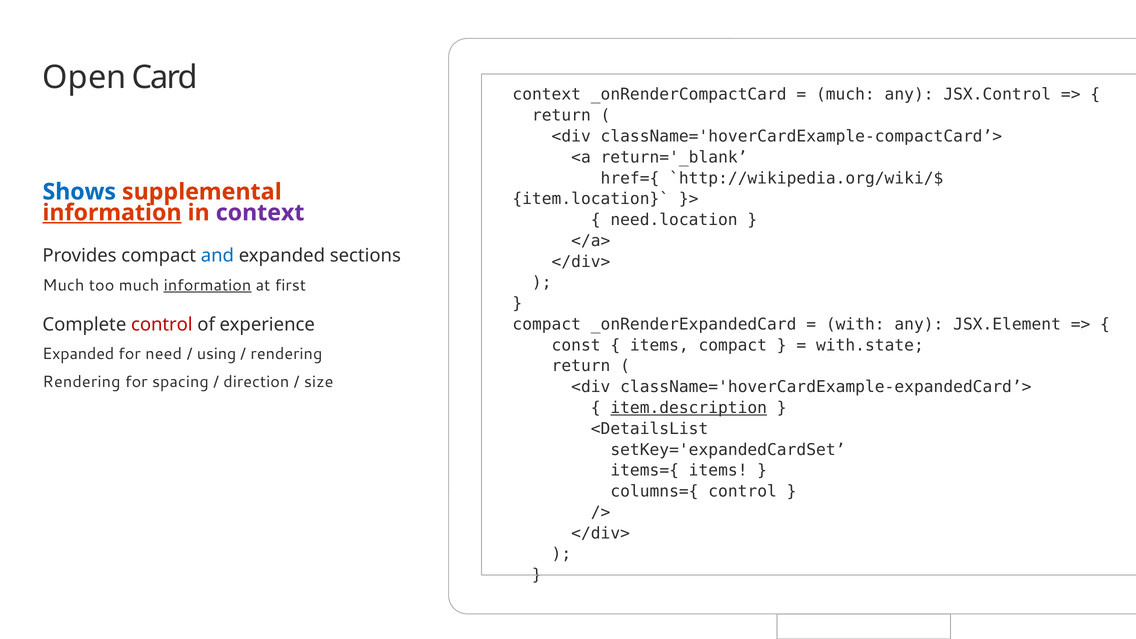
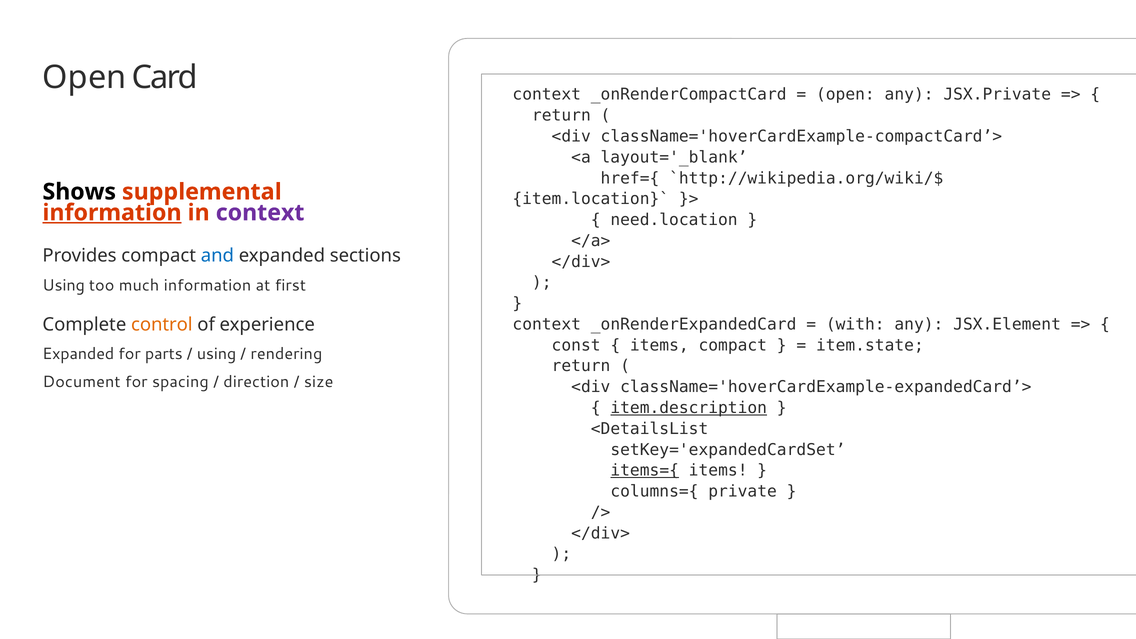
much at (845, 95): much -> open
JSX.Control: JSX.Control -> JSX.Private
return='_blank: return='_blank -> layout='_blank
Shows colour: blue -> black
Much at (63, 285): Much -> Using
information at (208, 285) underline: present -> none
compact at (547, 324): compact -> context
control at (162, 324) colour: red -> orange
with.state: with.state -> item.state
need: need -> parts
Rendering at (81, 382): Rendering -> Document
items={ underline: none -> present
columns={ control: control -> private
